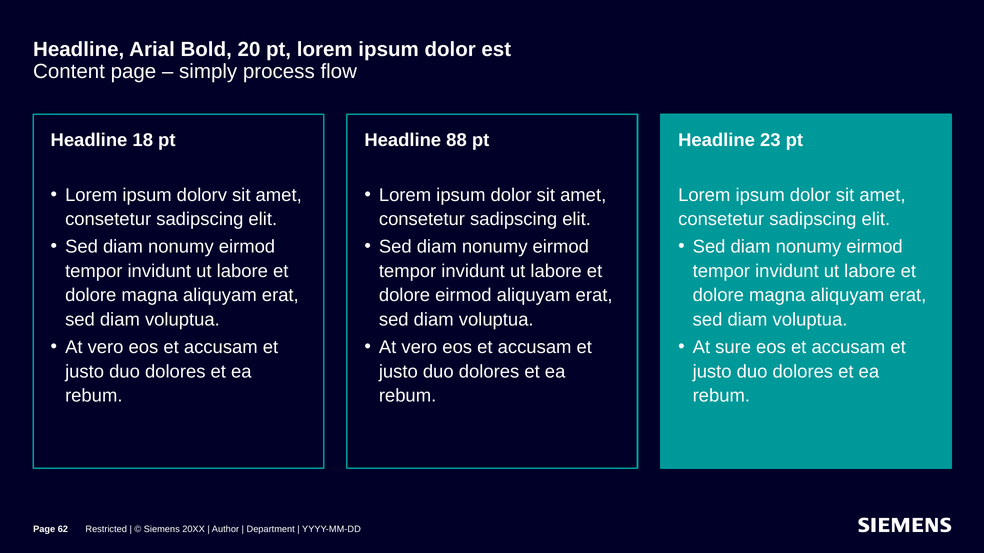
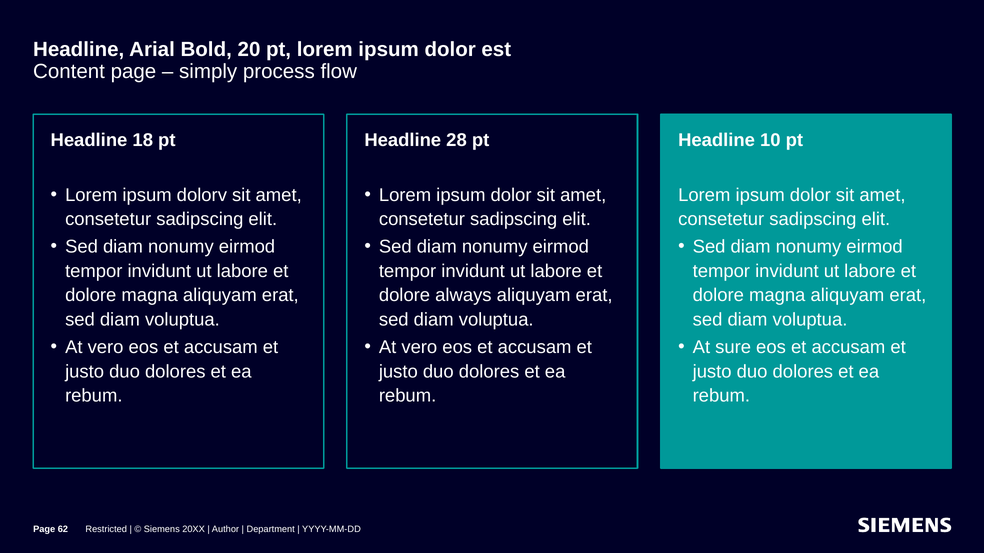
88: 88 -> 28
23: 23 -> 10
dolore eirmod: eirmod -> always
